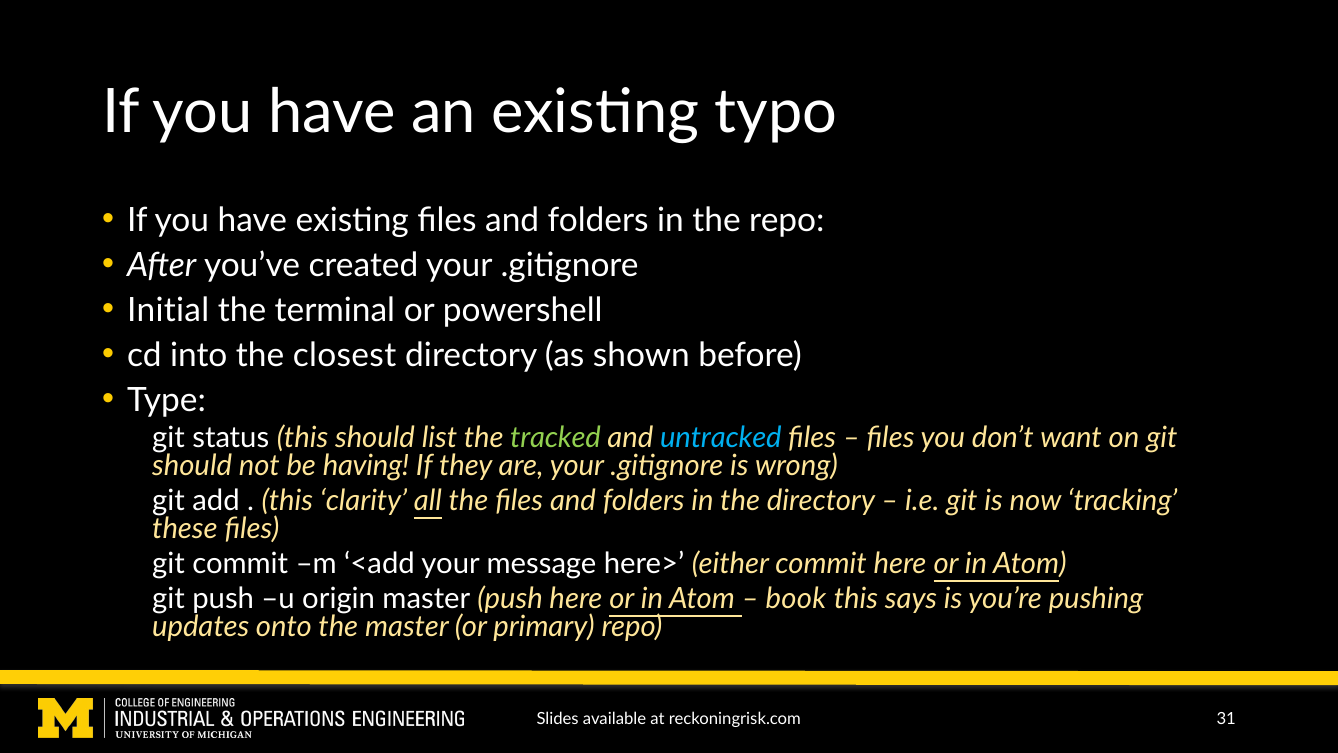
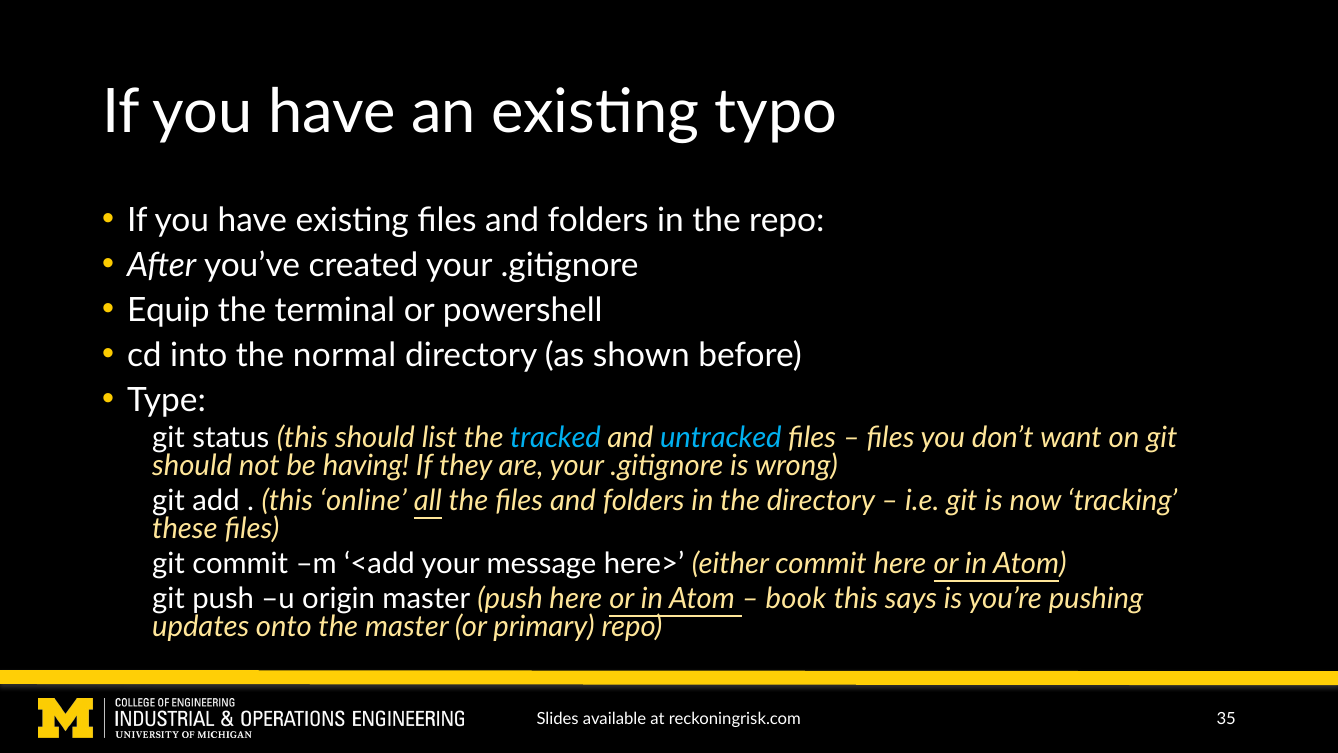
Initial: Initial -> Equip
closest: closest -> normal
tracked colour: light green -> light blue
clarity: clarity -> online
31: 31 -> 35
